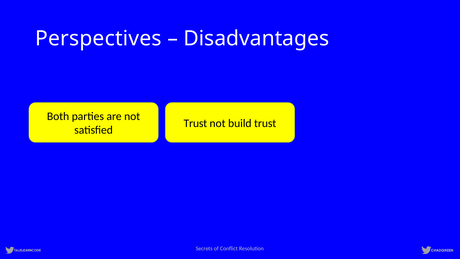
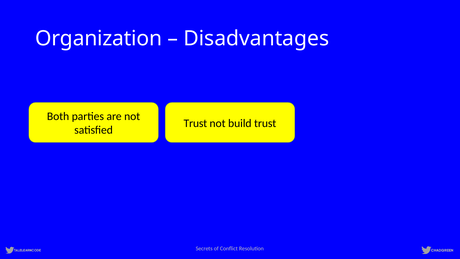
Perspectives: Perspectives -> Organization
